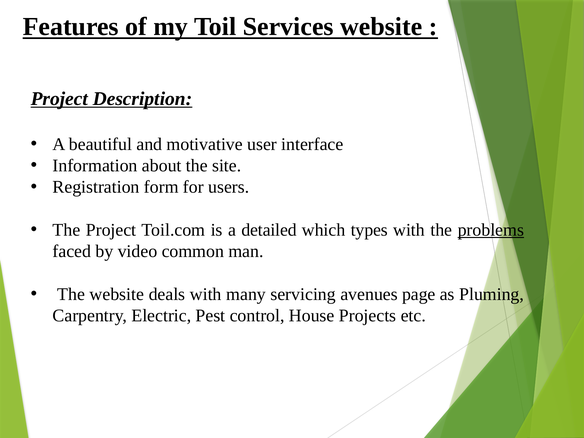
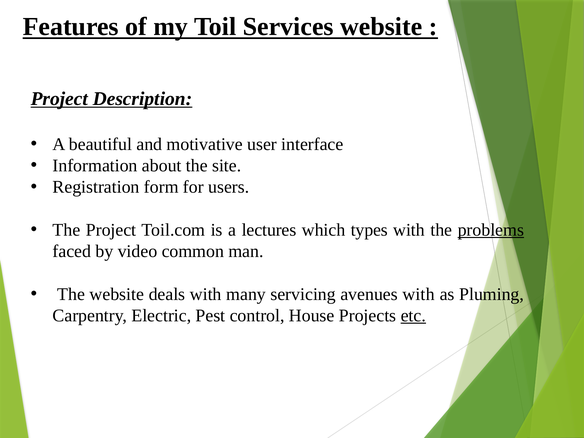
detailed: detailed -> lectures
avenues page: page -> with
etc underline: none -> present
